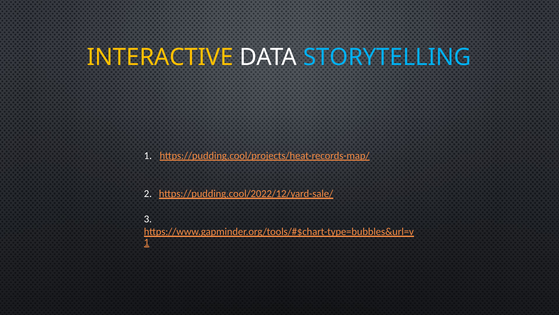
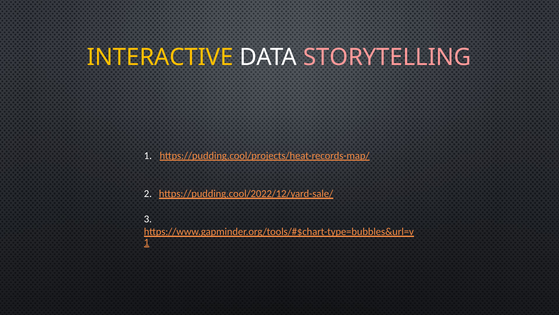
STORYTELLING colour: light blue -> pink
